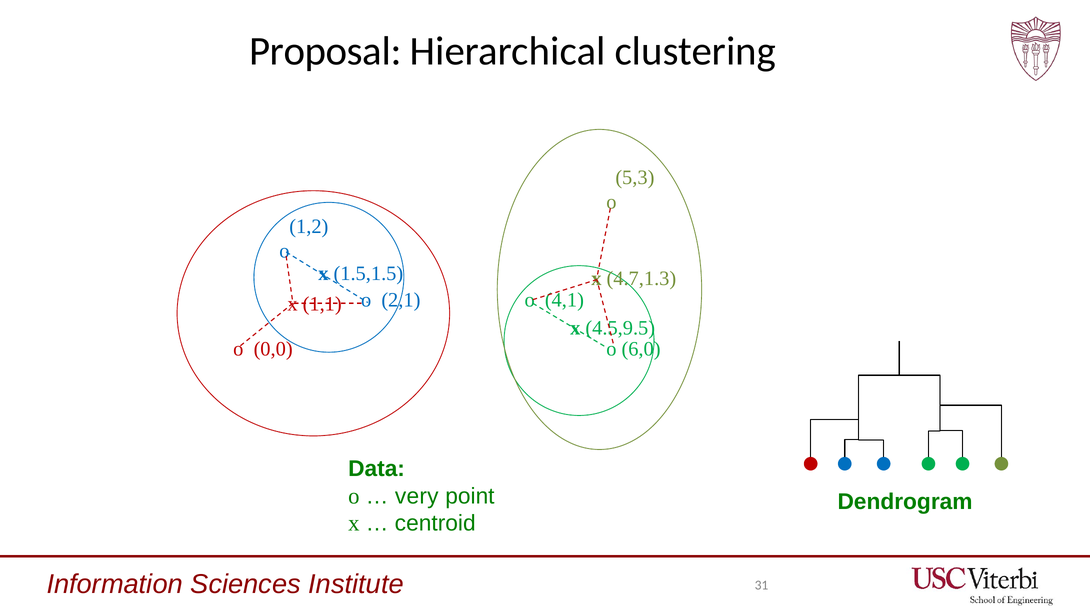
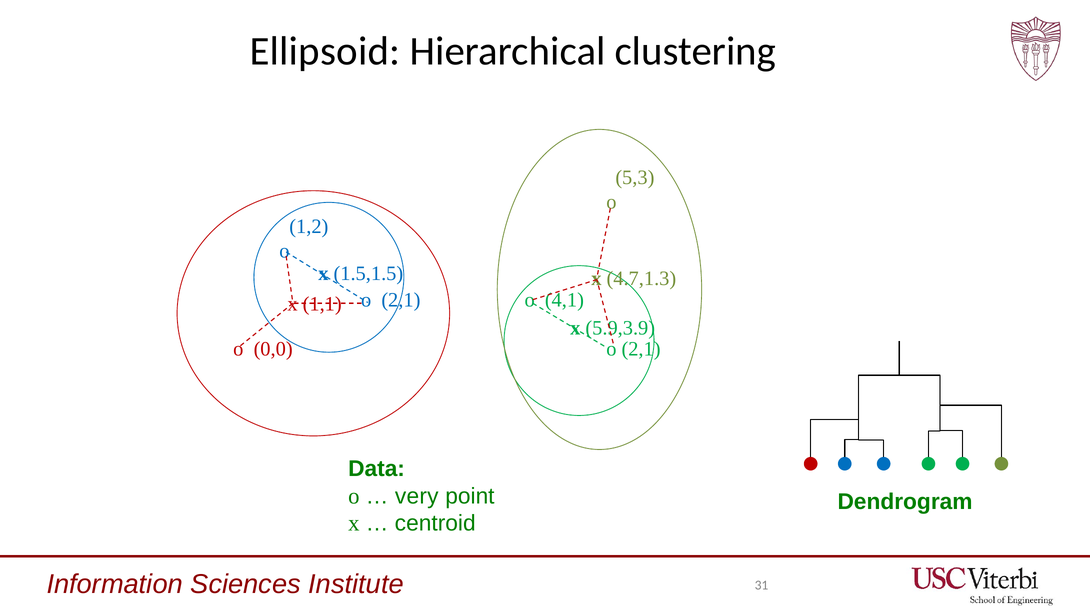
Proposal: Proposal -> Ellipsoid
4.5,9.5: 4.5,9.5 -> 5.9,3.9
0,0 o 6,0: 6,0 -> 2,1
